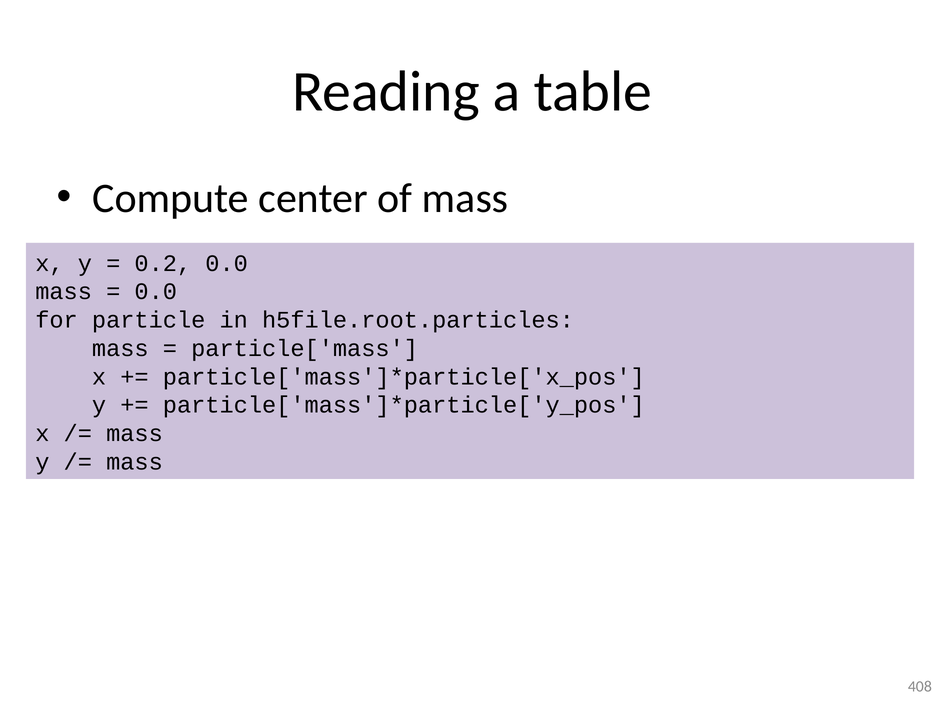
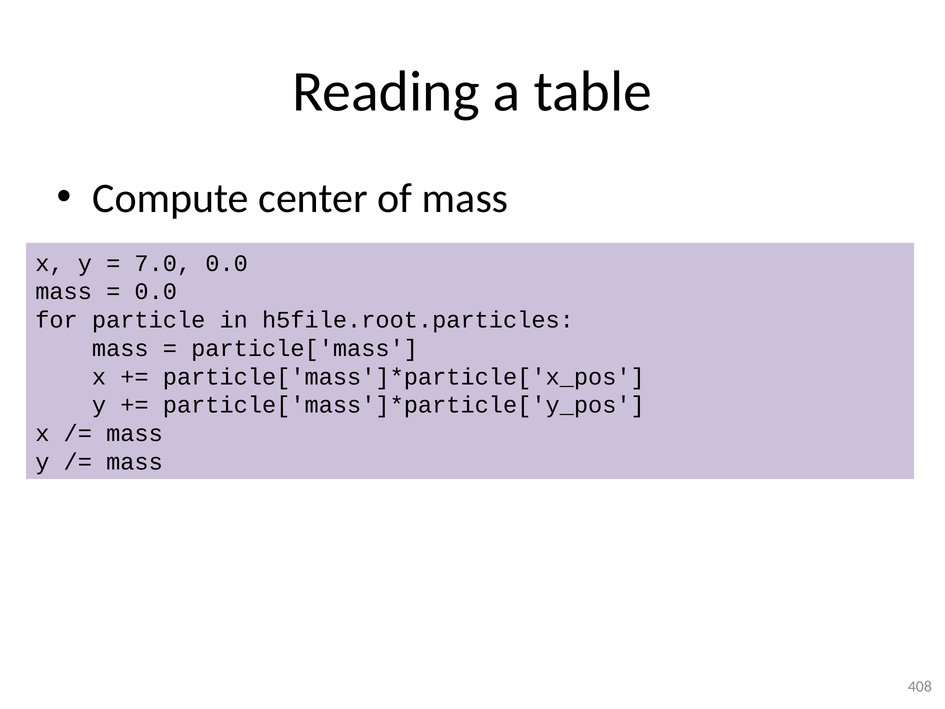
0.2: 0.2 -> 7.0
